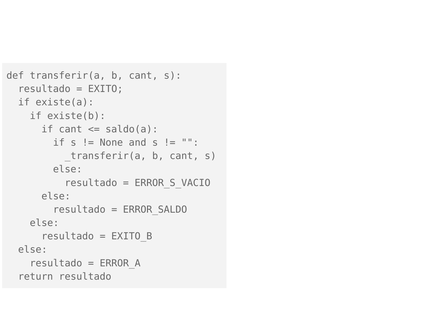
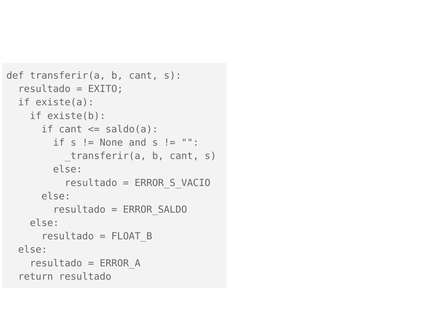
EXITO_B: EXITO_B -> FLOAT_B
